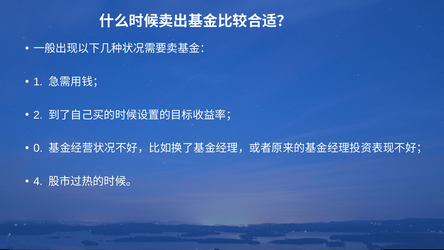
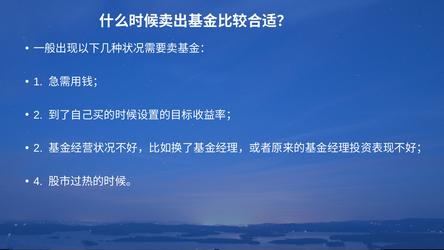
0 at (38, 148): 0 -> 2
